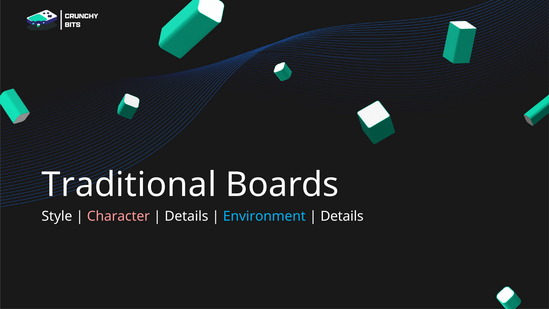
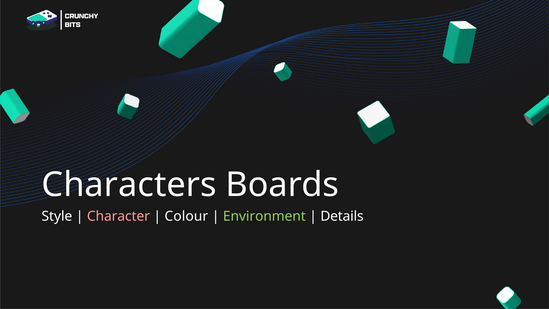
Traditional: Traditional -> Characters
Details at (186, 216): Details -> Colour
Environment colour: light blue -> light green
